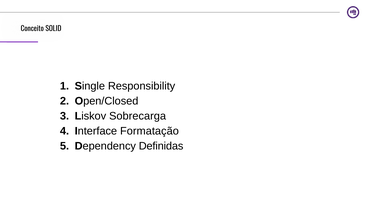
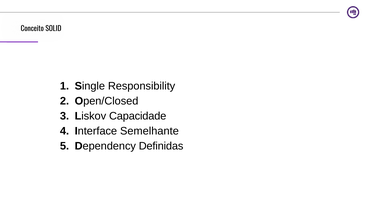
Sobrecarga: Sobrecarga -> Capacidade
Formatação: Formatação -> Semelhante
